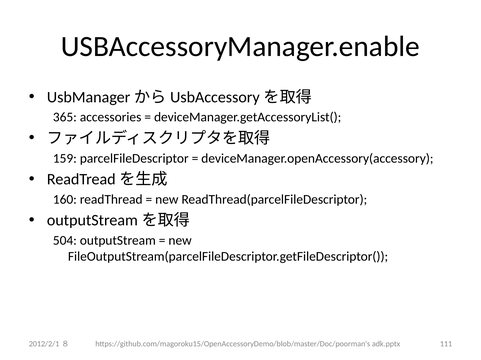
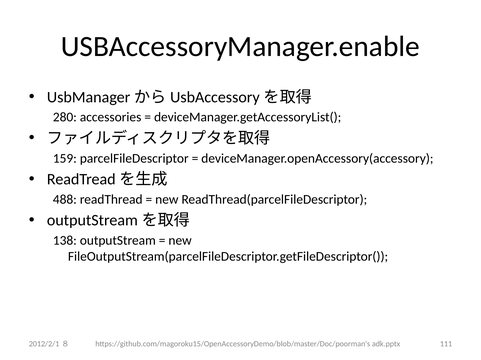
365: 365 -> 280
160: 160 -> 488
504: 504 -> 138
